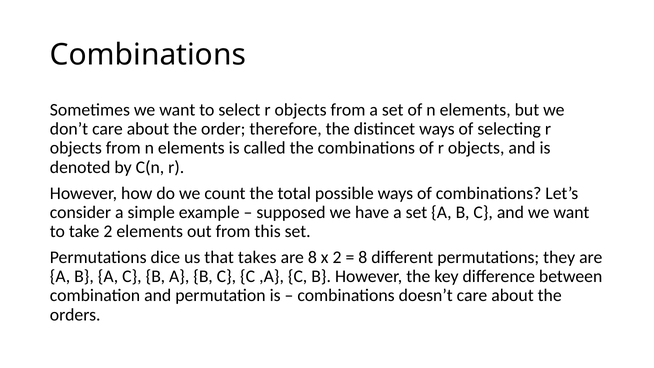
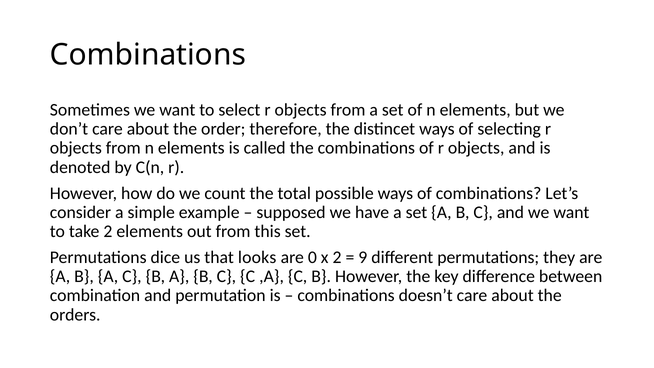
takes: takes -> looks
are 8: 8 -> 0
8 at (363, 257): 8 -> 9
